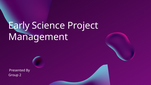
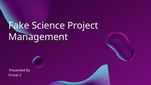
Early: Early -> Fake
